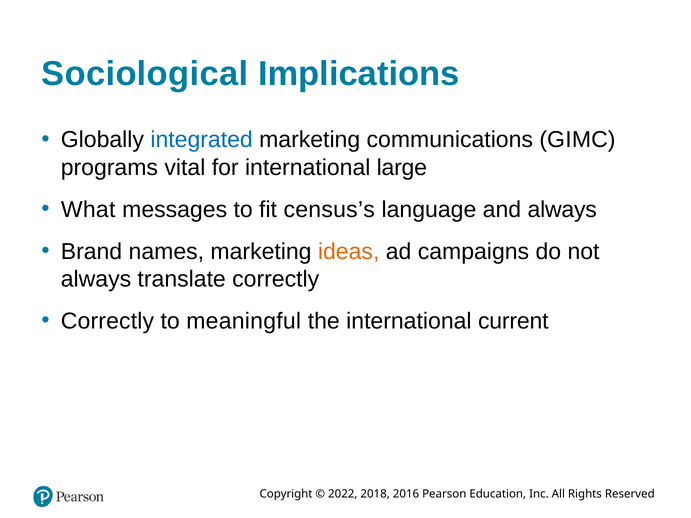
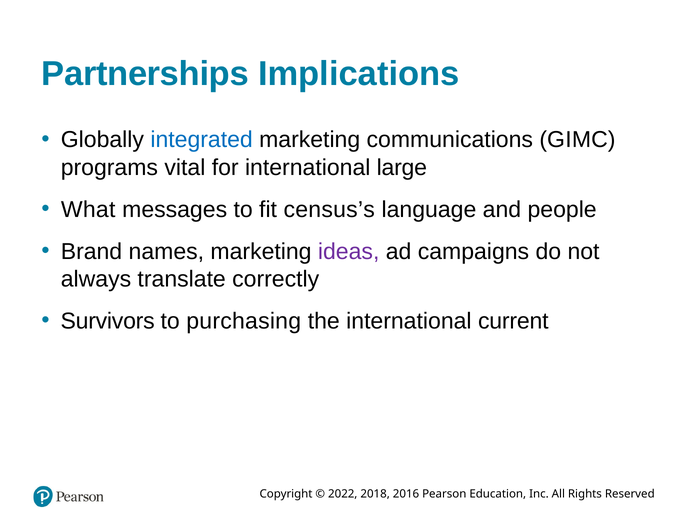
Sociological: Sociological -> Partnerships
and always: always -> people
ideas colour: orange -> purple
Correctly at (107, 321): Correctly -> Survivors
meaningful: meaningful -> purchasing
